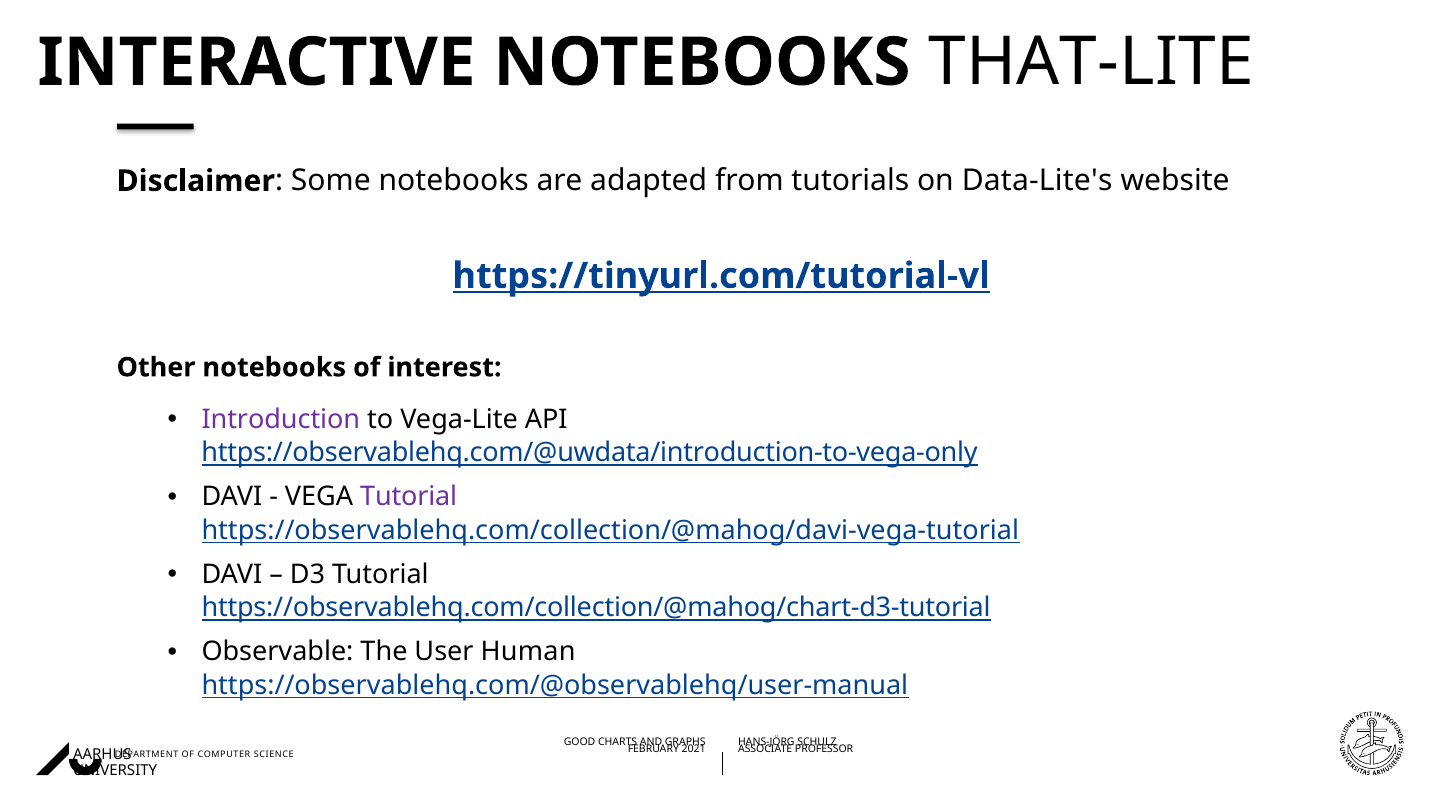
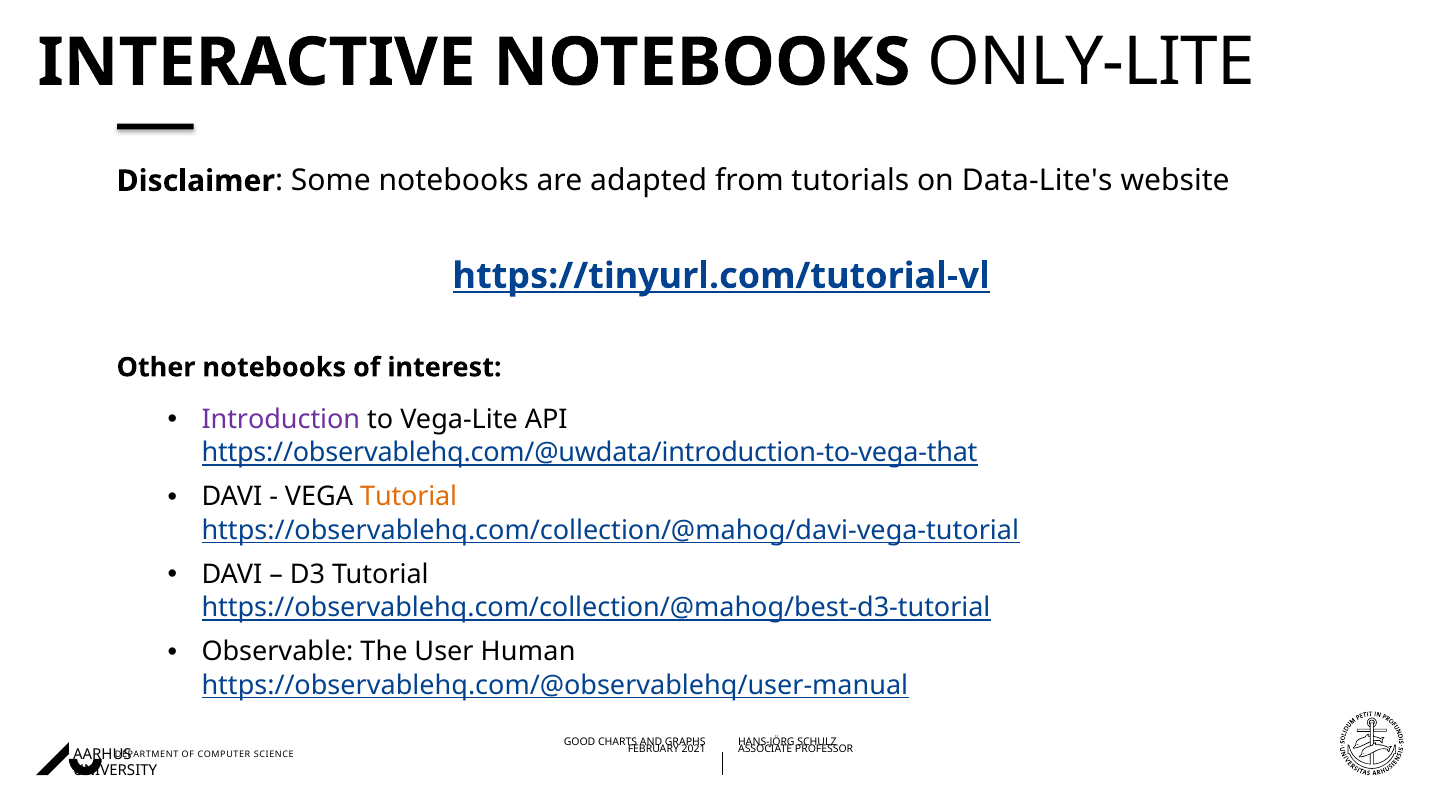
THAT-LITE: THAT-LITE -> ONLY-LITE
https://observablehq.com/@uwdata/introduction-to-vega-only: https://observablehq.com/@uwdata/introduction-to-vega-only -> https://observablehq.com/@uwdata/introduction-to-vega-that
Tutorial at (409, 497) colour: purple -> orange
https://observablehq.com/collection/@mahog/chart-d3-tutorial: https://observablehq.com/collection/@mahog/chart-d3-tutorial -> https://observablehq.com/collection/@mahog/best-d3-tutorial
